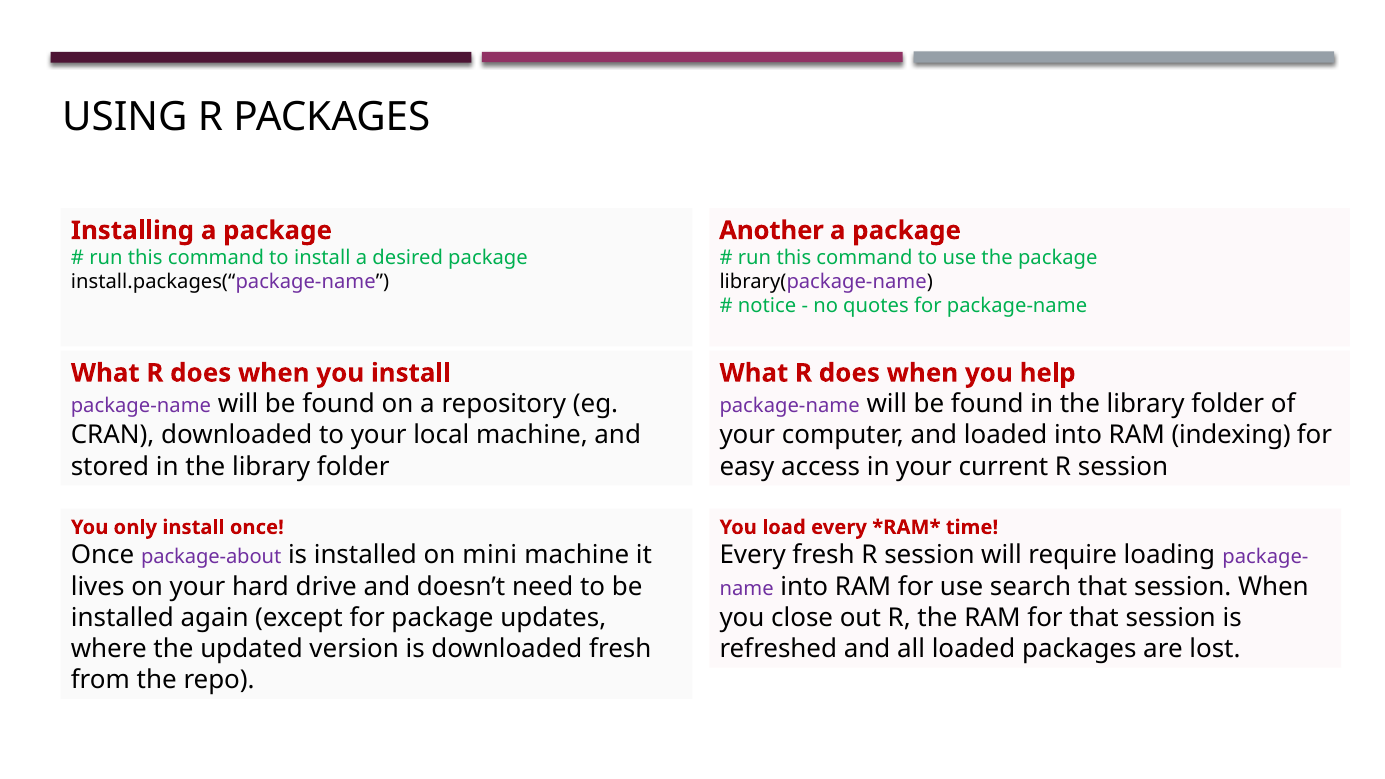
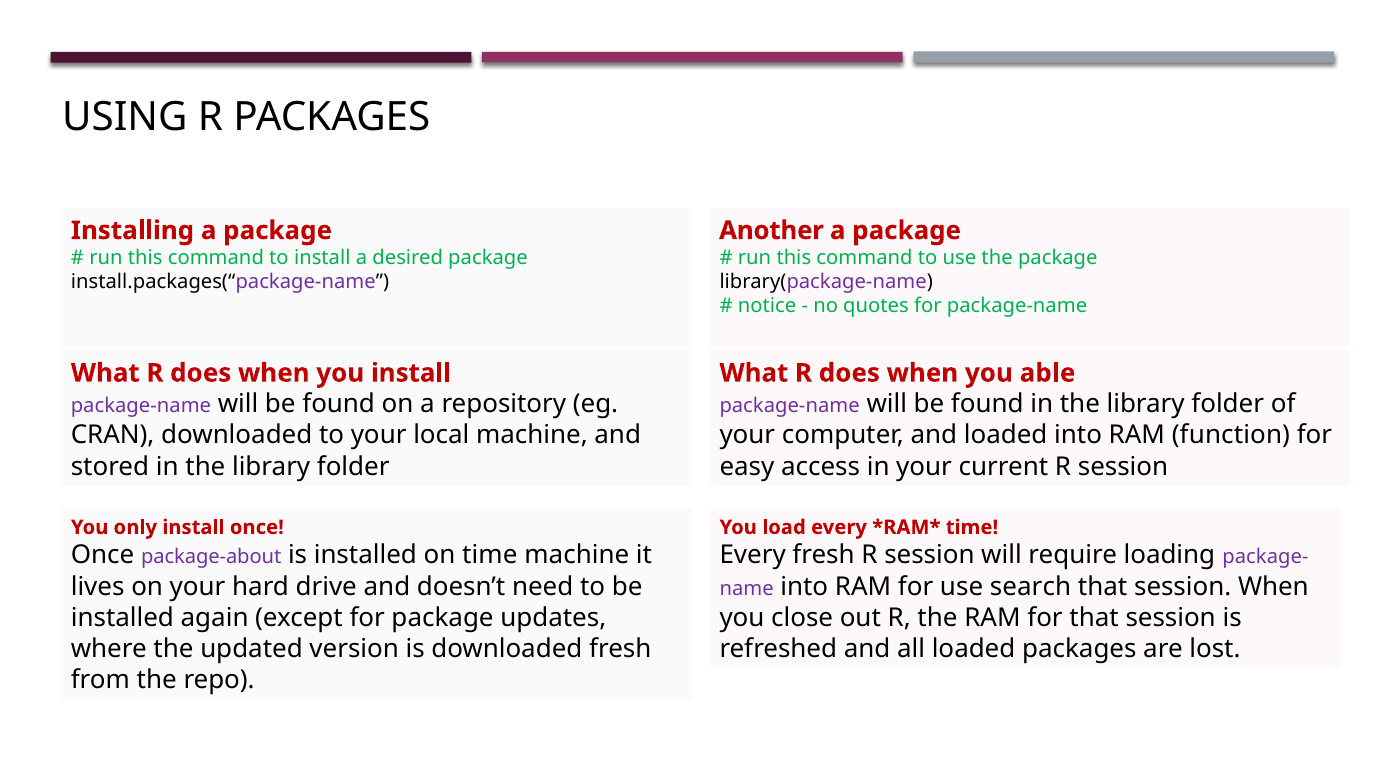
help: help -> able
indexing: indexing -> function
on mini: mini -> time
